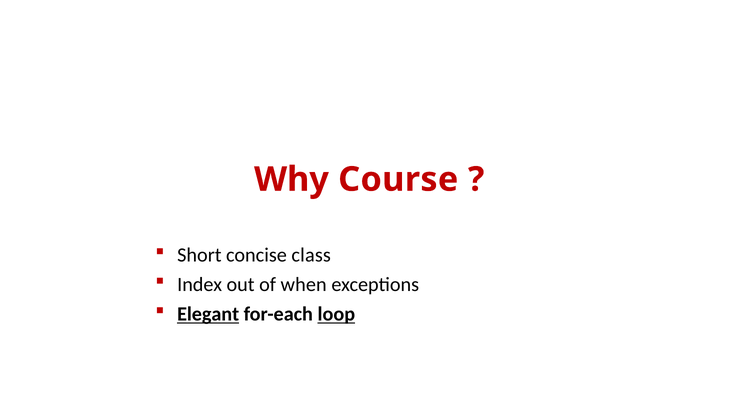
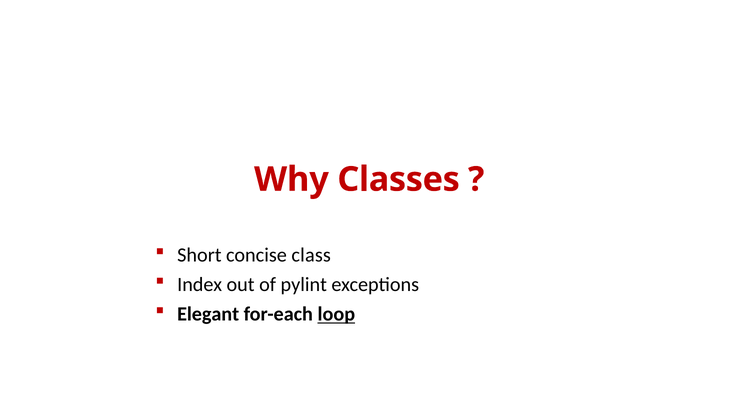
Course: Course -> Classes
when: when -> pylint
Elegant underline: present -> none
